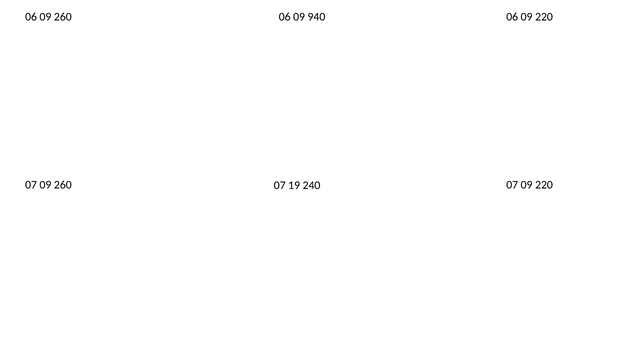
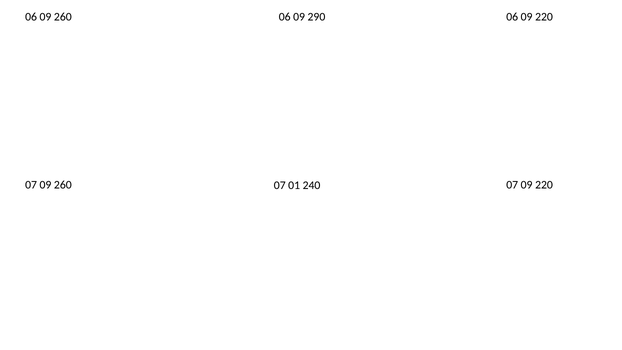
940: 940 -> 290
19: 19 -> 01
